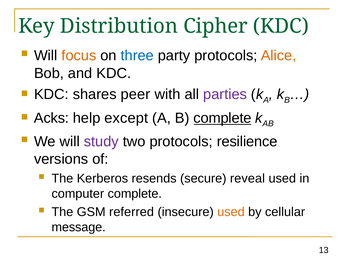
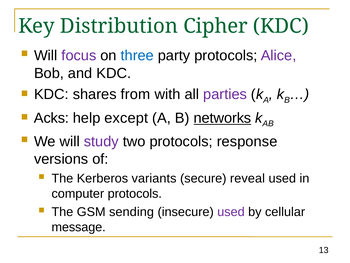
focus colour: orange -> purple
Alice colour: orange -> purple
peer: peer -> from
B complete: complete -> networks
resilience: resilience -> response
resends: resends -> variants
computer complete: complete -> protocols
referred: referred -> sending
used at (231, 212) colour: orange -> purple
